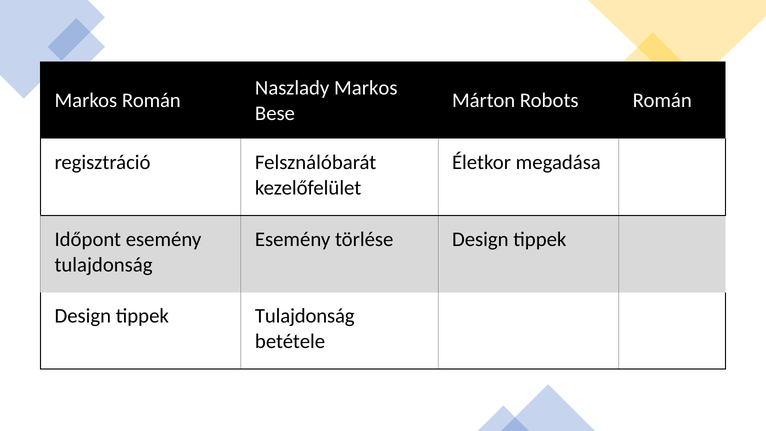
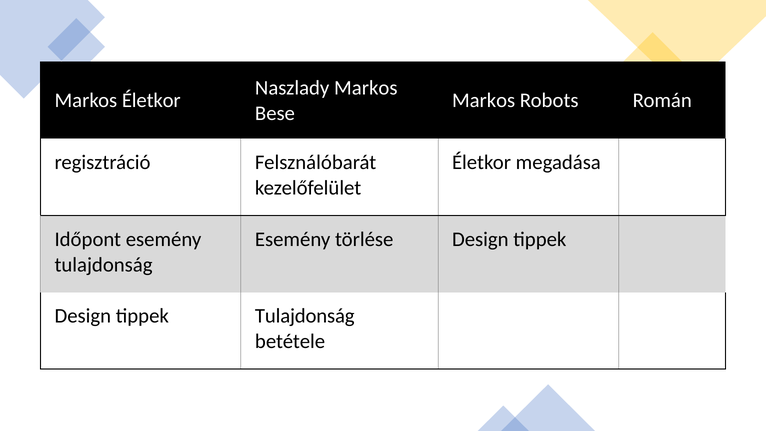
Markos Román: Román -> Életkor
Márton at (484, 101): Márton -> Markos
